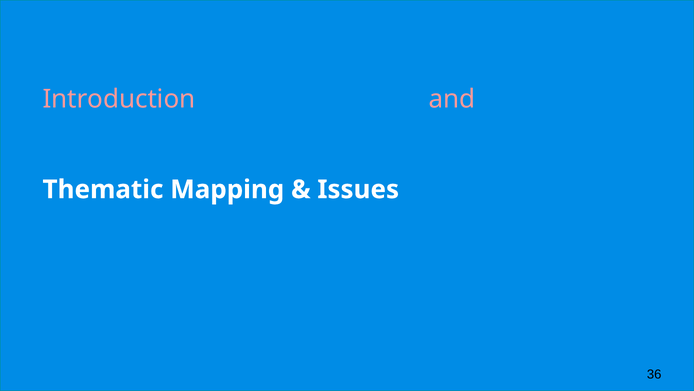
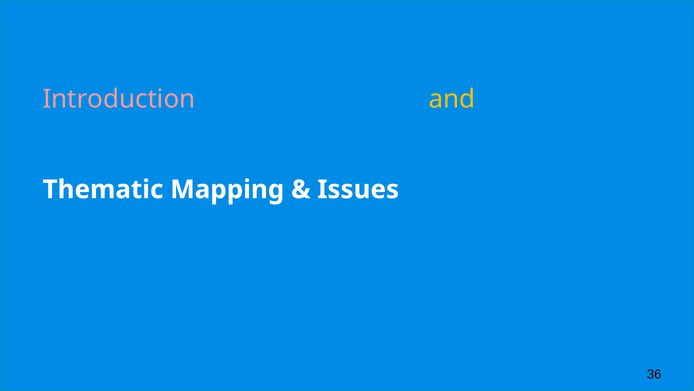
and colour: pink -> yellow
